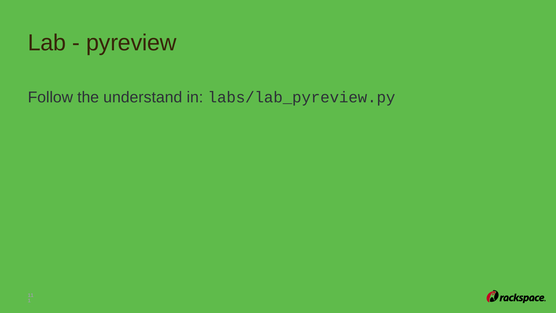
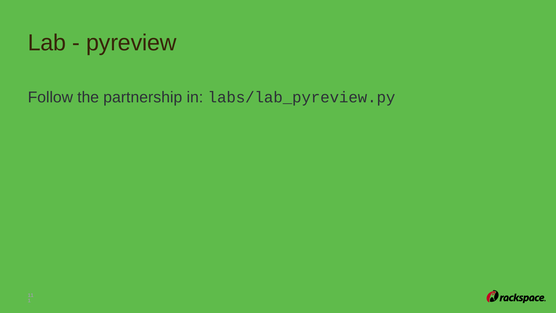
understand: understand -> partnership
